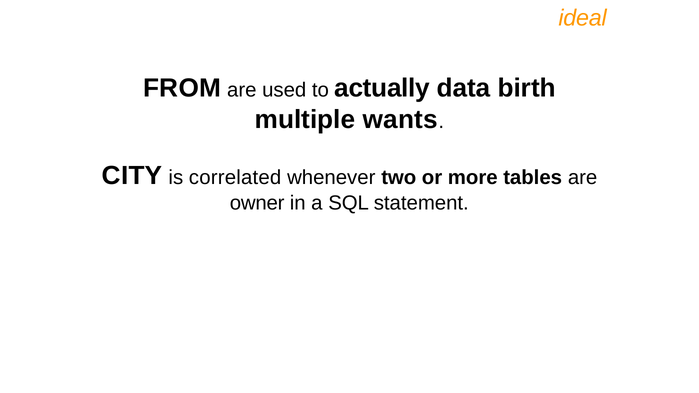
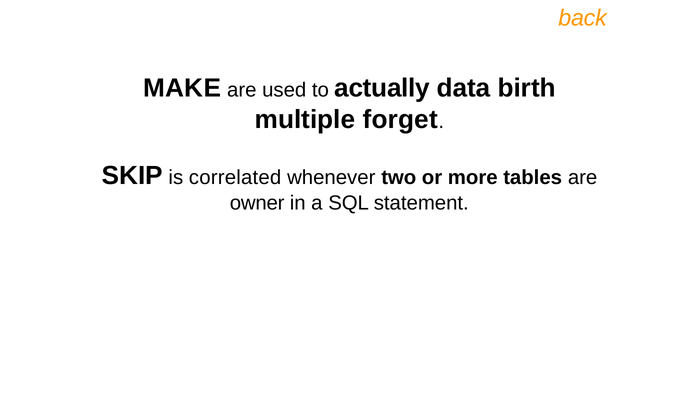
ideal: ideal -> back
FROM: FROM -> MAKE
wants: wants -> forget
CITY: CITY -> SKIP
